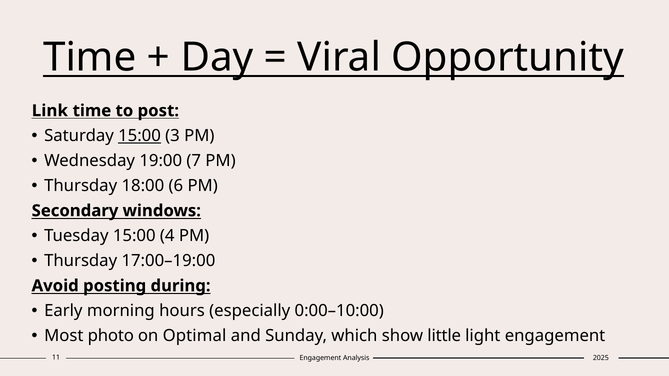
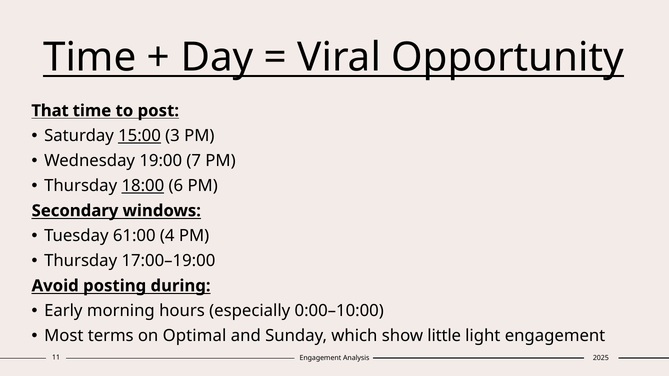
Link: Link -> That
18:00 underline: none -> present
Tuesday 15:00: 15:00 -> 61:00
photo: photo -> terms
